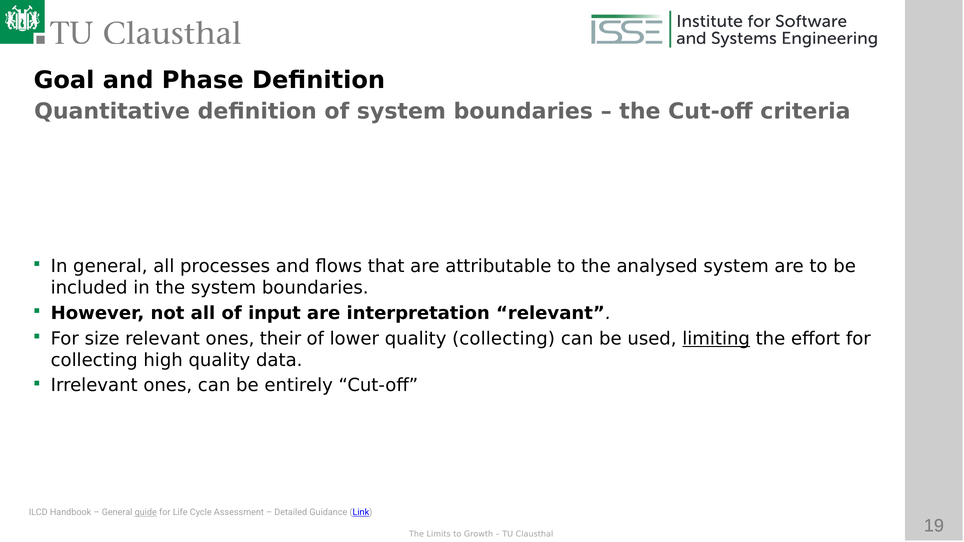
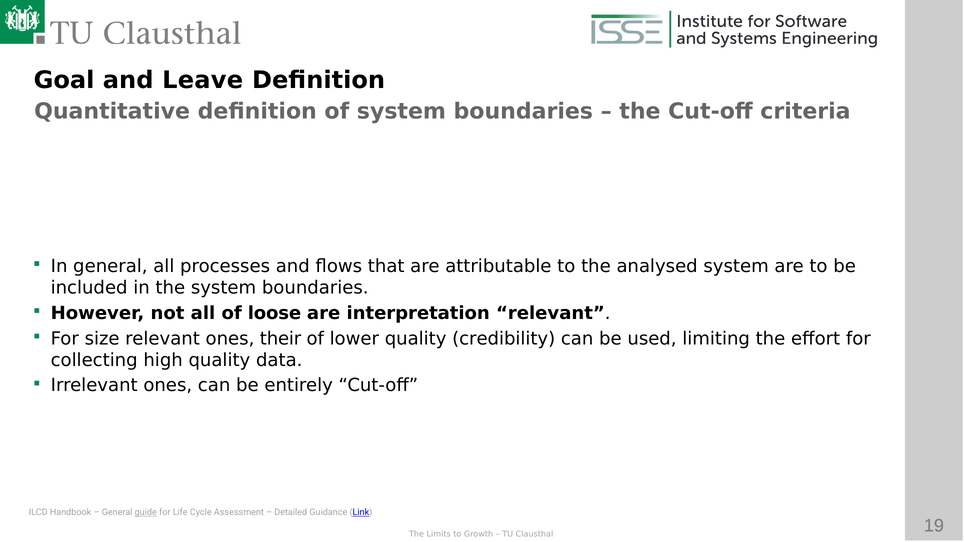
Phase: Phase -> Leave
input: input -> loose
quality collecting: collecting -> credibility
limiting underline: present -> none
